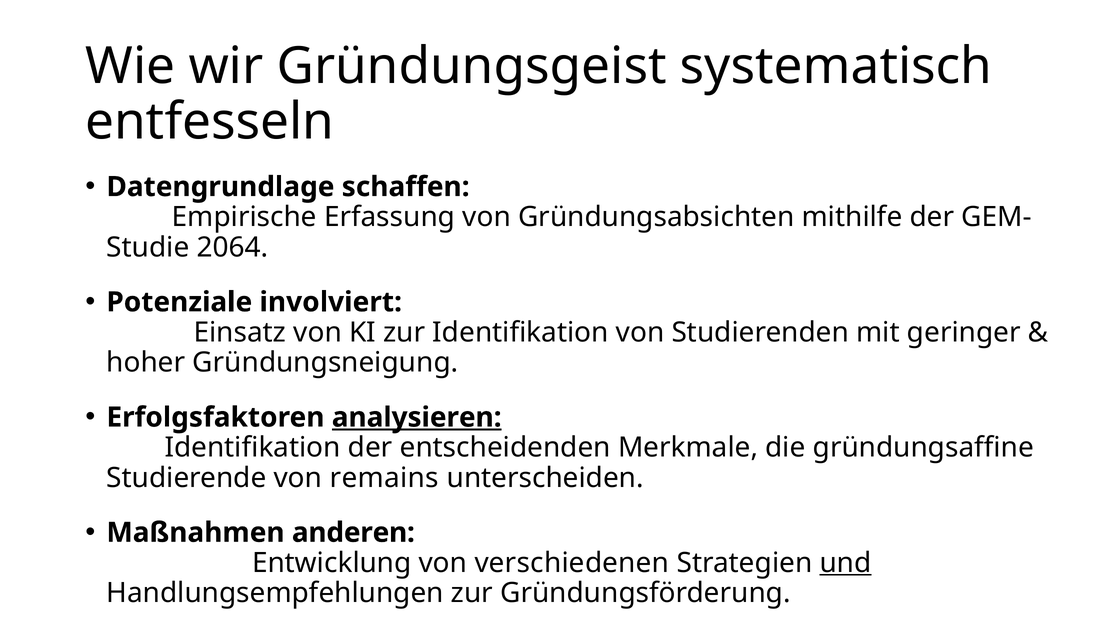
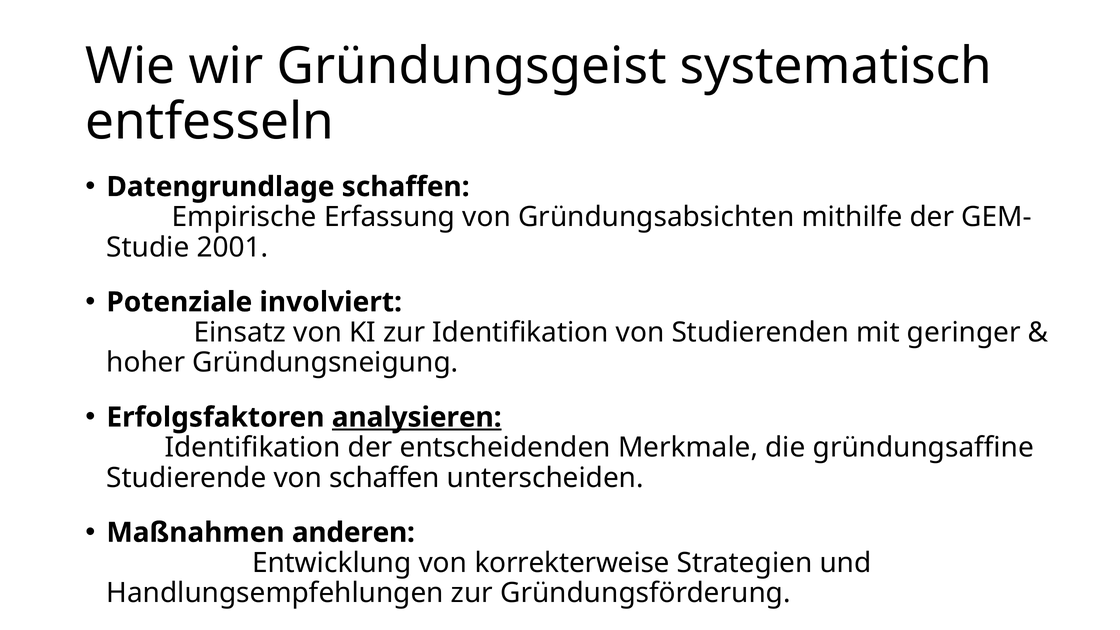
2064: 2064 -> 2001
von remains: remains -> schaffen
verschiedenen: verschiedenen -> korrekterweise
und underline: present -> none
